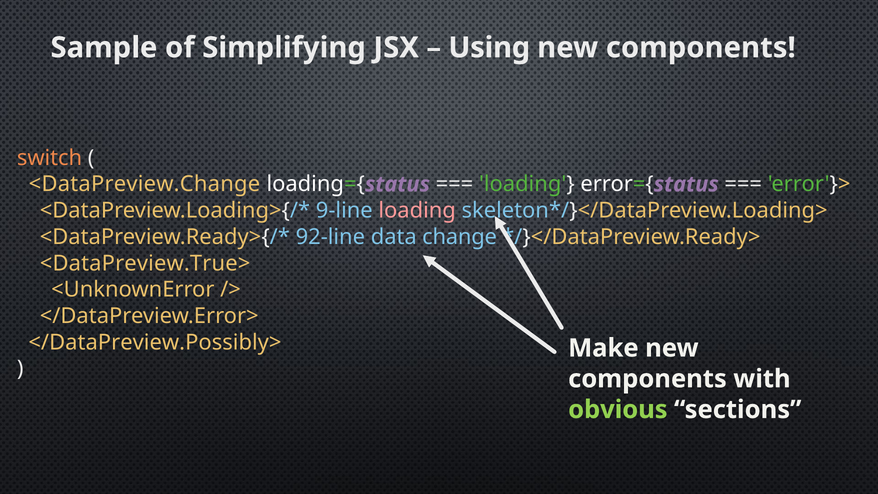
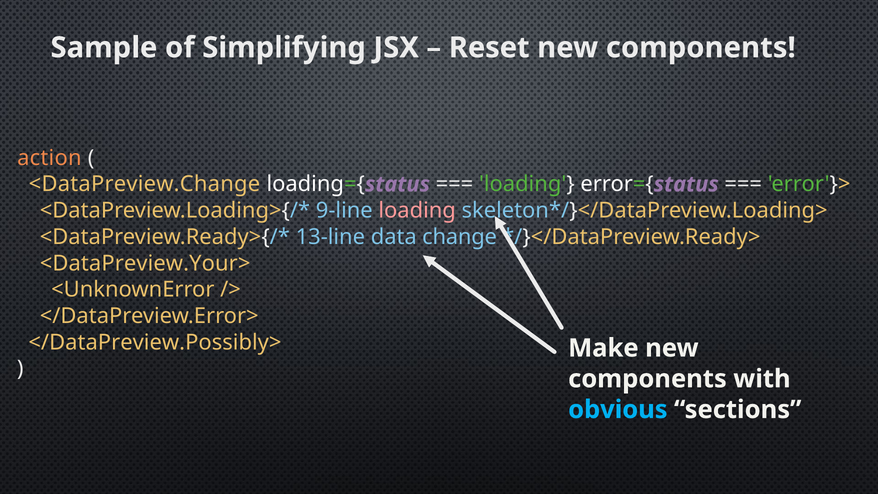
Using: Using -> Reset
switch: switch -> action
92-line: 92-line -> 13-line
<DataPreview.True>: <DataPreview.True> -> <DataPreview.Your>
obvious colour: light green -> light blue
